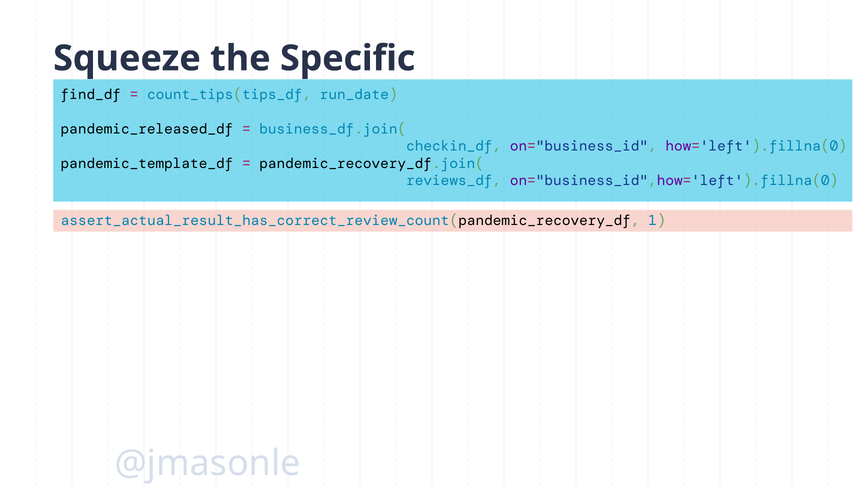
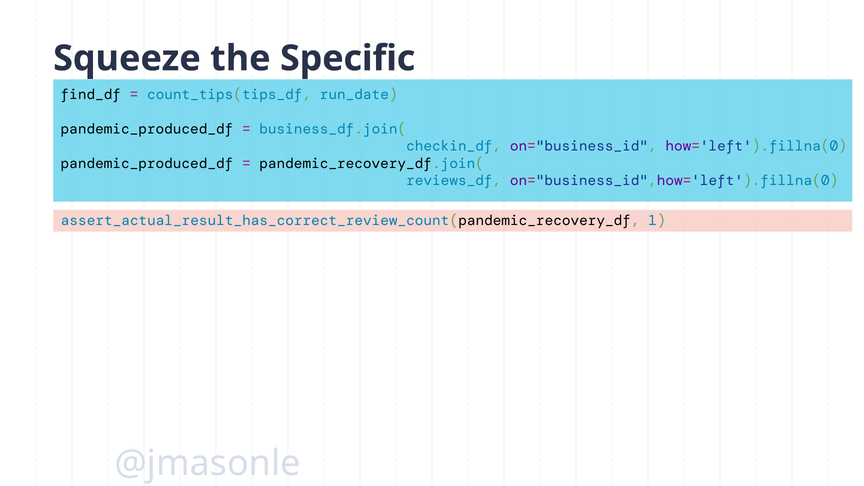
pandemic_released_df at (147, 129): pandemic_released_df -> pandemic_produced_df
pandemic_template_df at (147, 163): pandemic_template_df -> pandemic_produced_df
